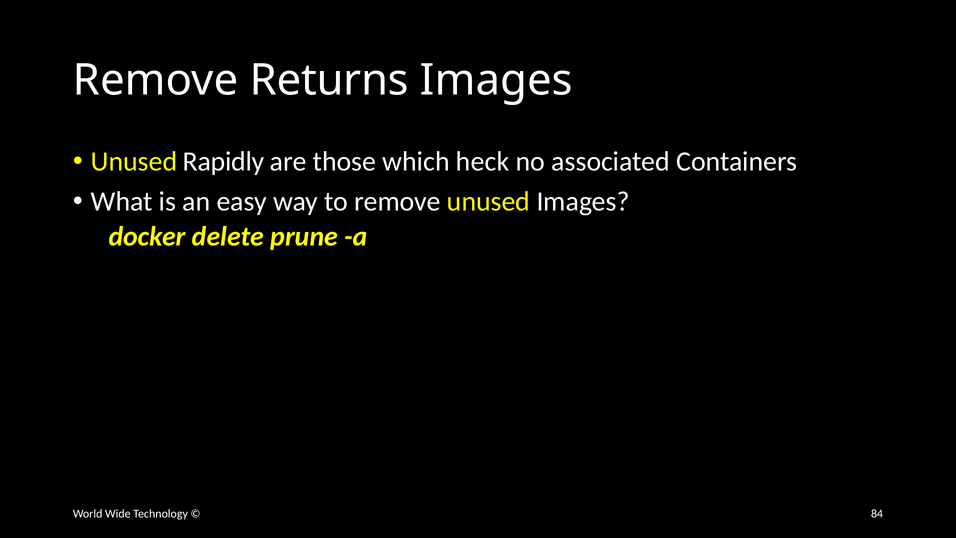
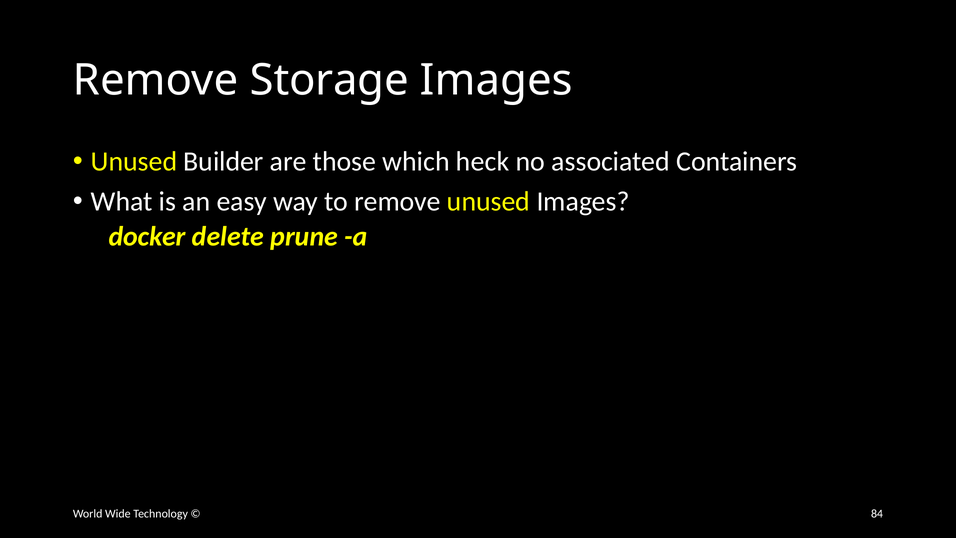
Returns: Returns -> Storage
Rapidly: Rapidly -> Builder
